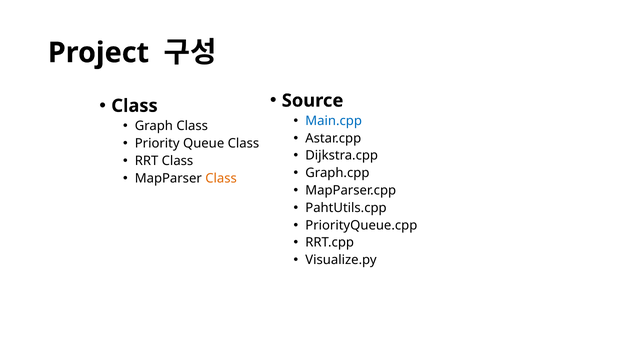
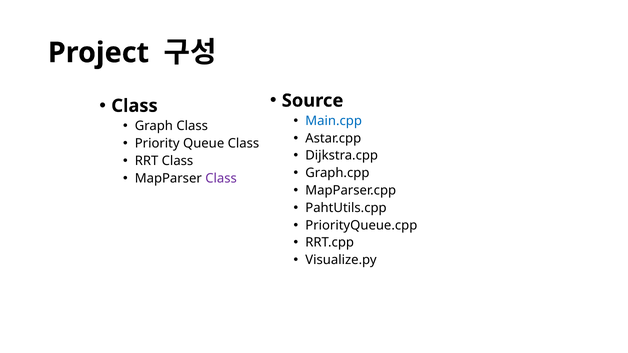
Class at (221, 178) colour: orange -> purple
